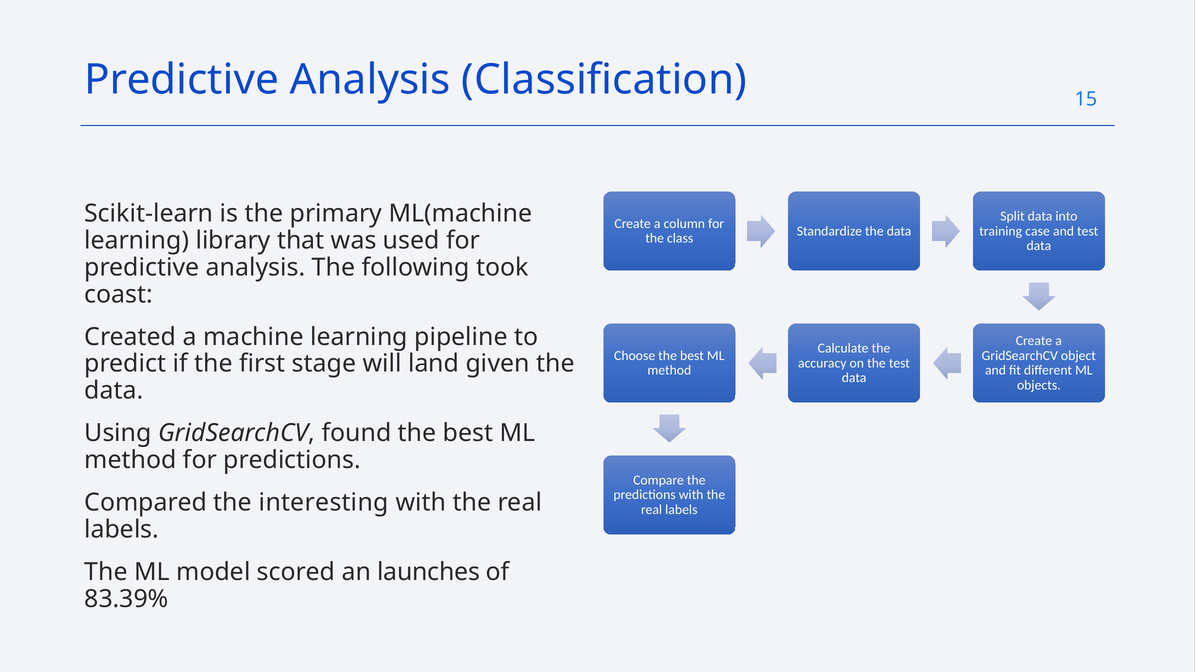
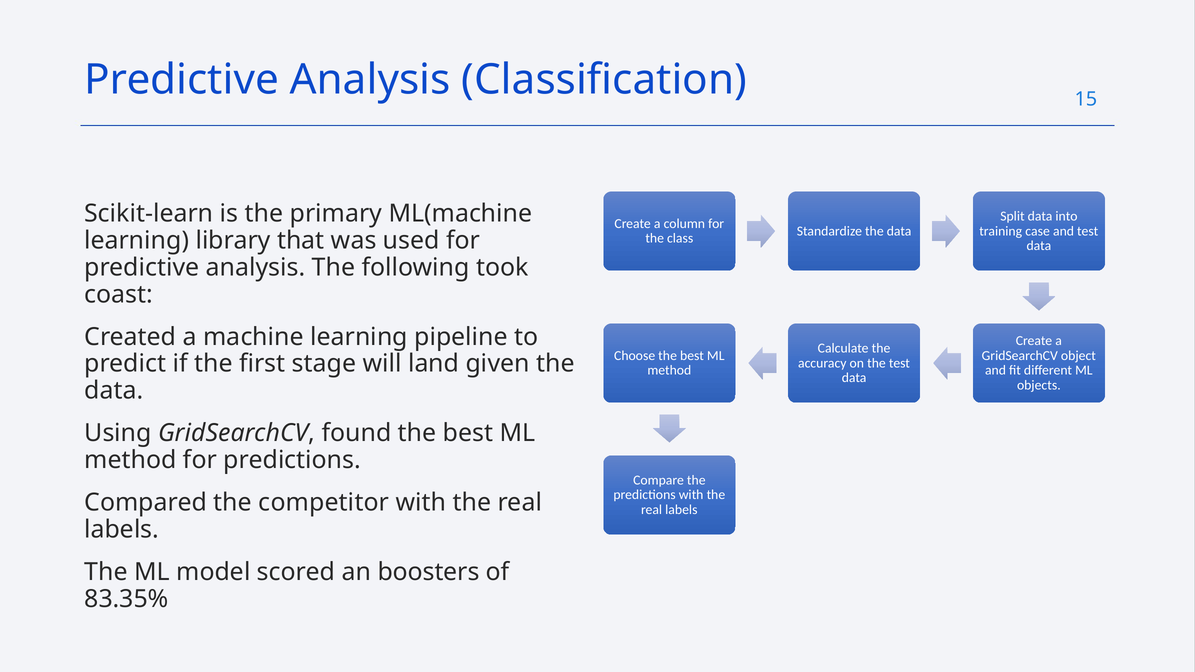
interesting: interesting -> competitor
launches: launches -> boosters
83.39%: 83.39% -> 83.35%
